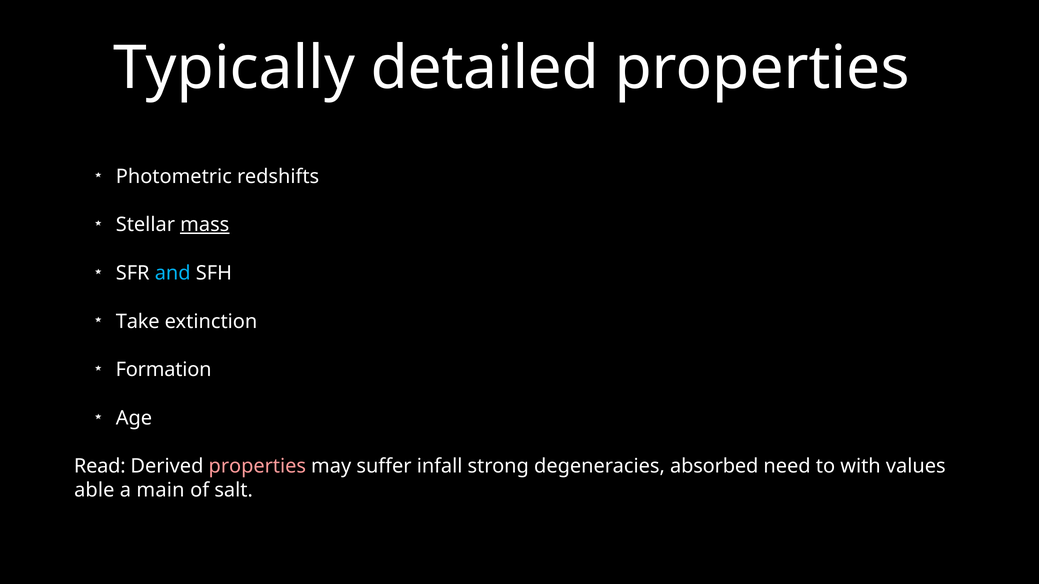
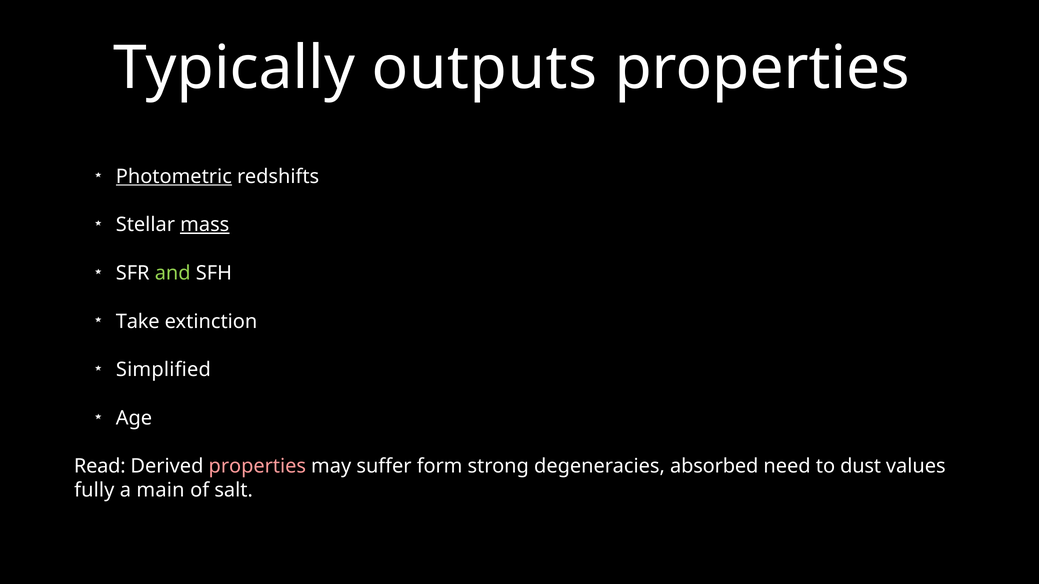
detailed: detailed -> outputs
Photometric underline: none -> present
and colour: light blue -> light green
Formation: Formation -> Simplified
infall: infall -> form
with: with -> dust
able: able -> fully
